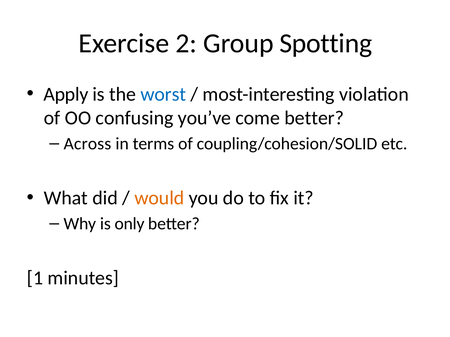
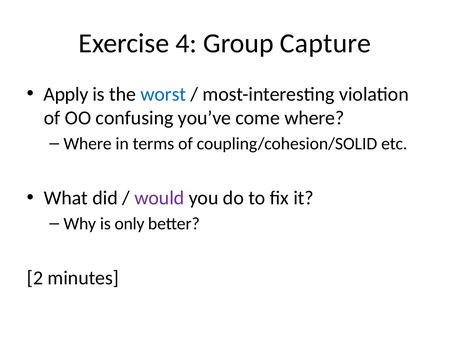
2: 2 -> 4
Spotting: Spotting -> Capture
come better: better -> where
Across at (87, 144): Across -> Where
would colour: orange -> purple
1: 1 -> 2
